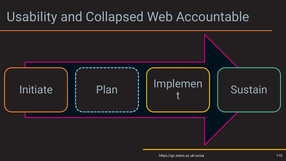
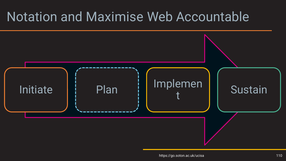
Usability: Usability -> Notation
Collapsed: Collapsed -> Maximise
